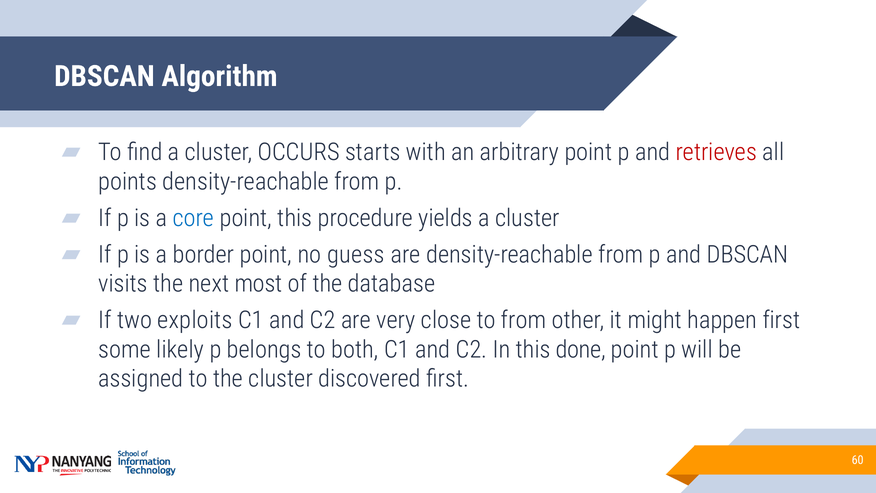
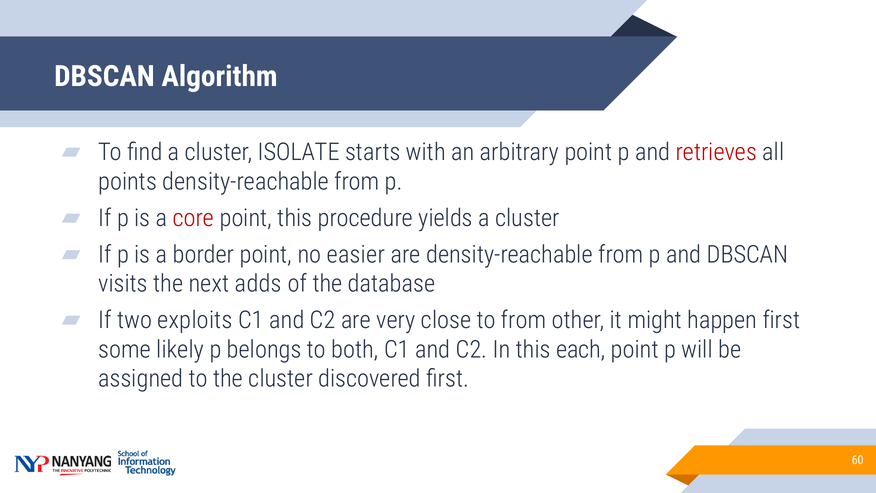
OCCURS: OCCURS -> ISOLATE
core colour: blue -> red
guess: guess -> easier
most: most -> adds
done: done -> each
